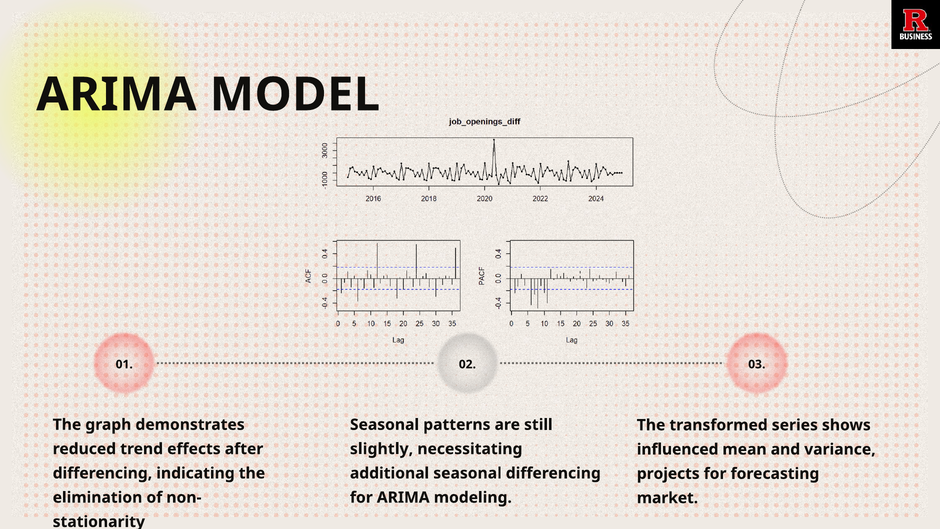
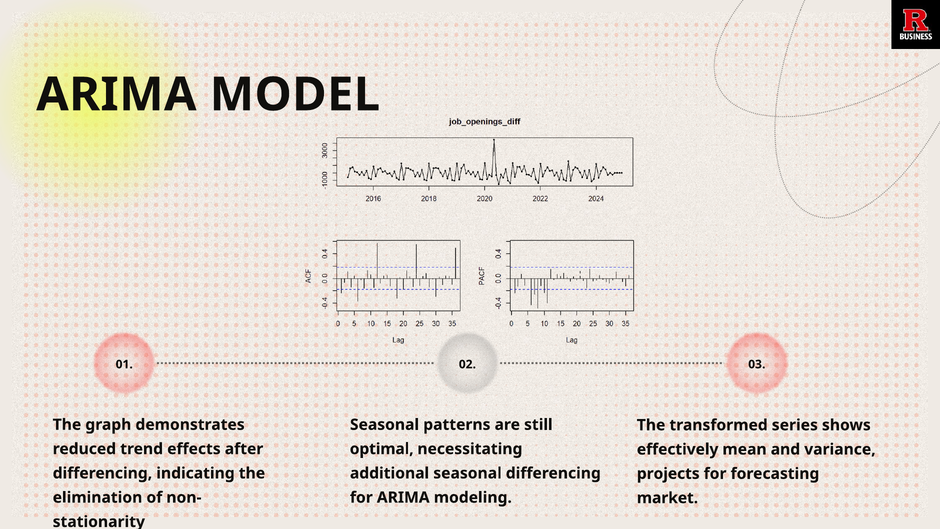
slightly: slightly -> optimal
influenced: influenced -> effectively
